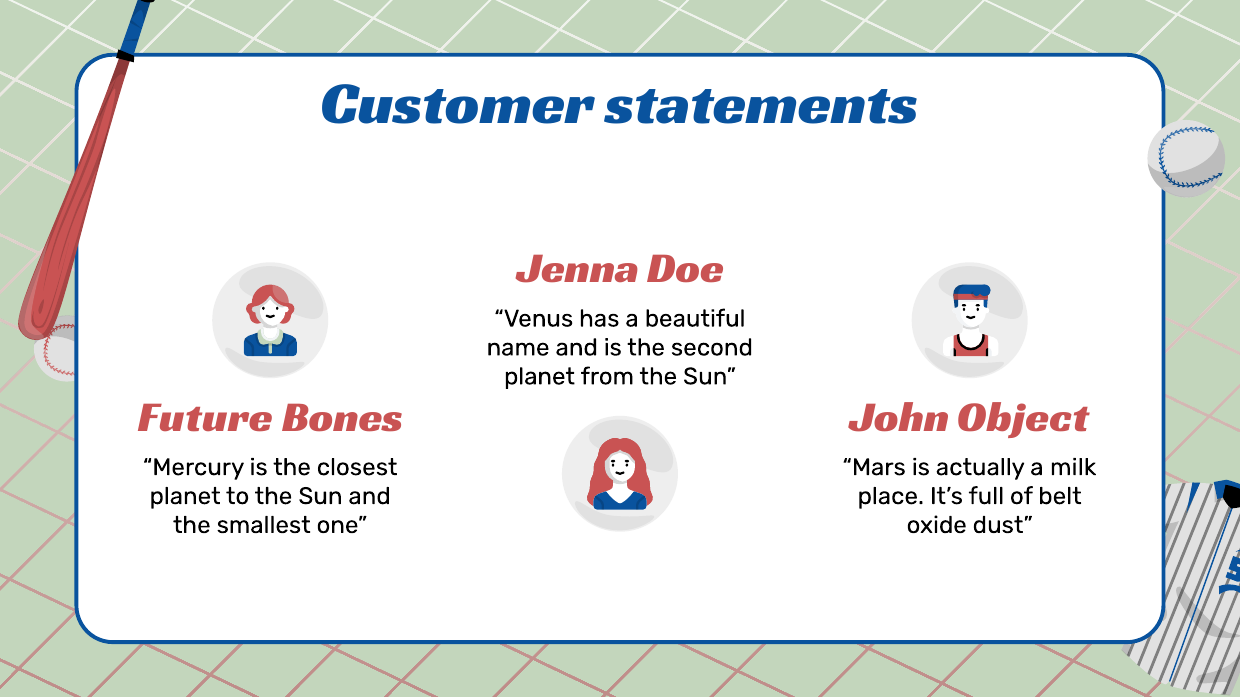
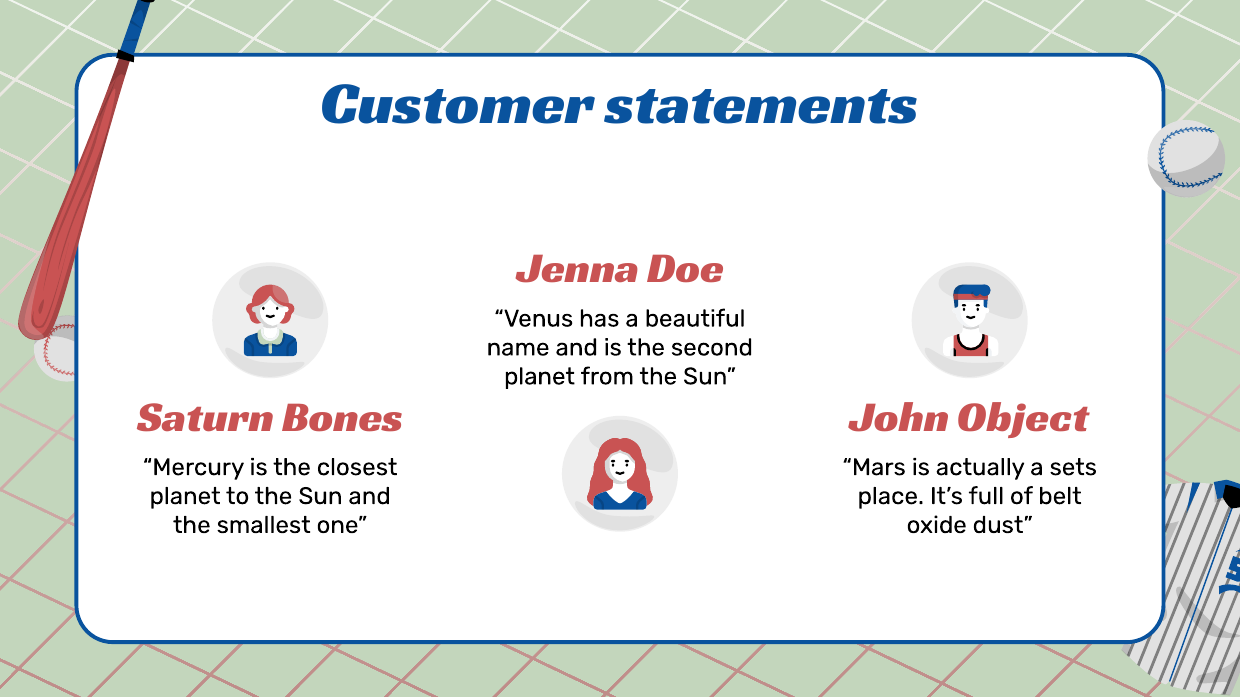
Future: Future -> Saturn
milk: milk -> sets
